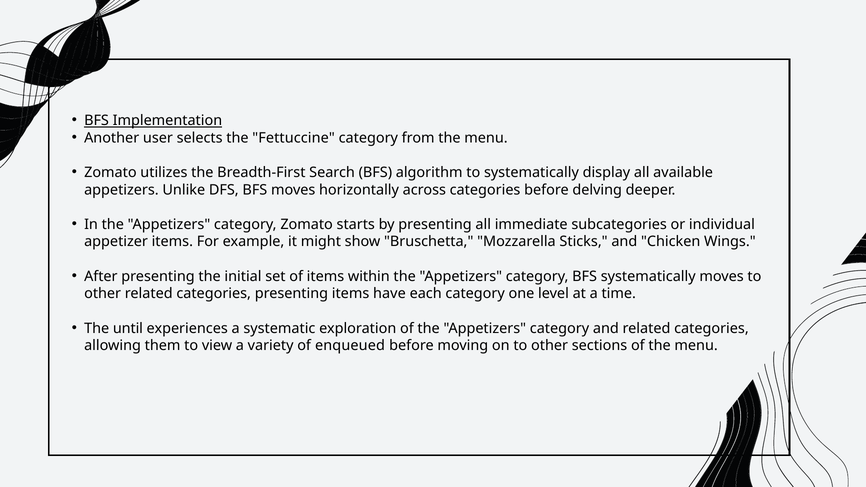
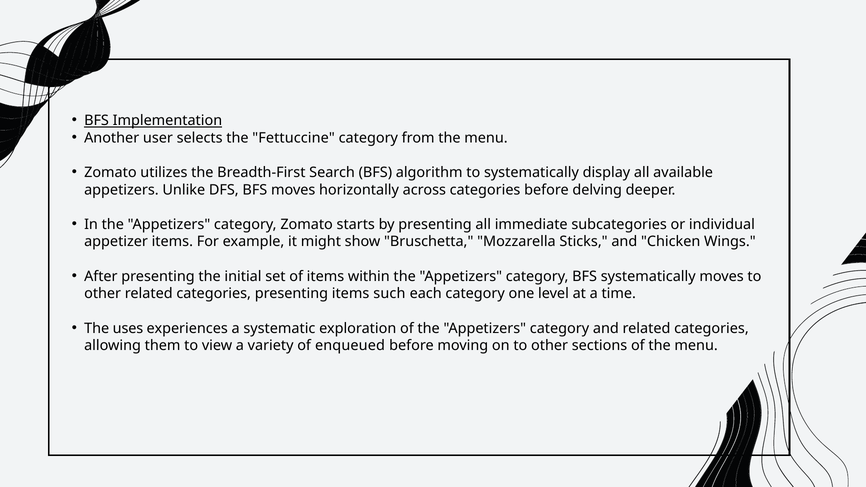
have: have -> such
until: until -> uses
